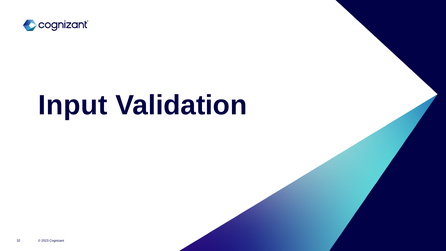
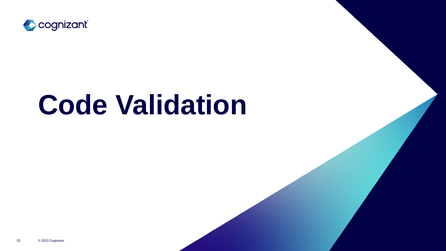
Input: Input -> Code
